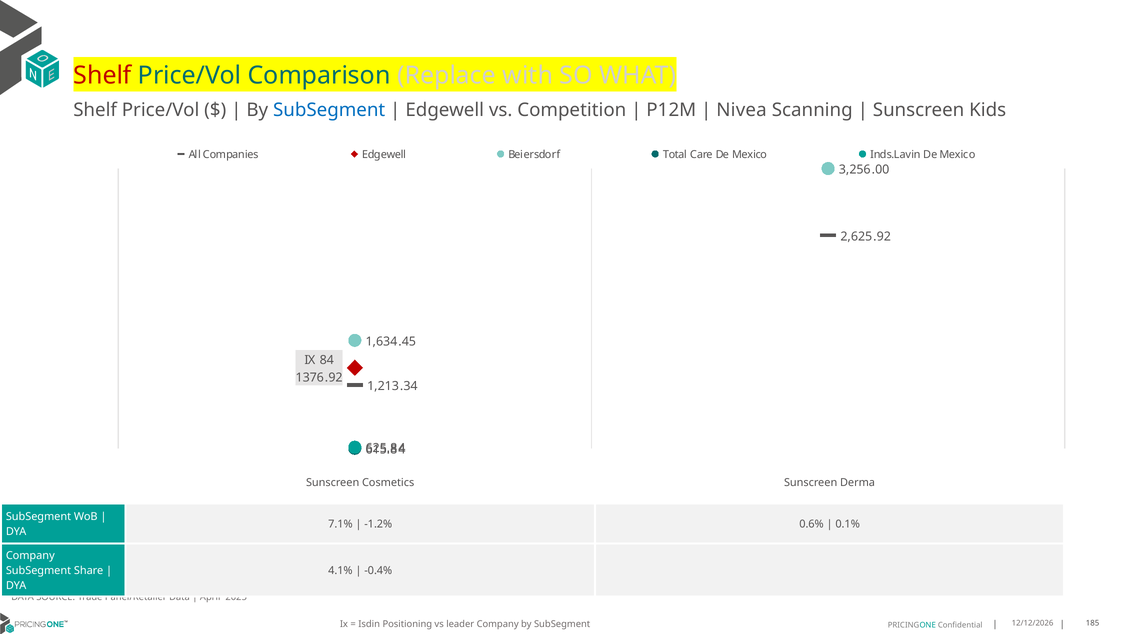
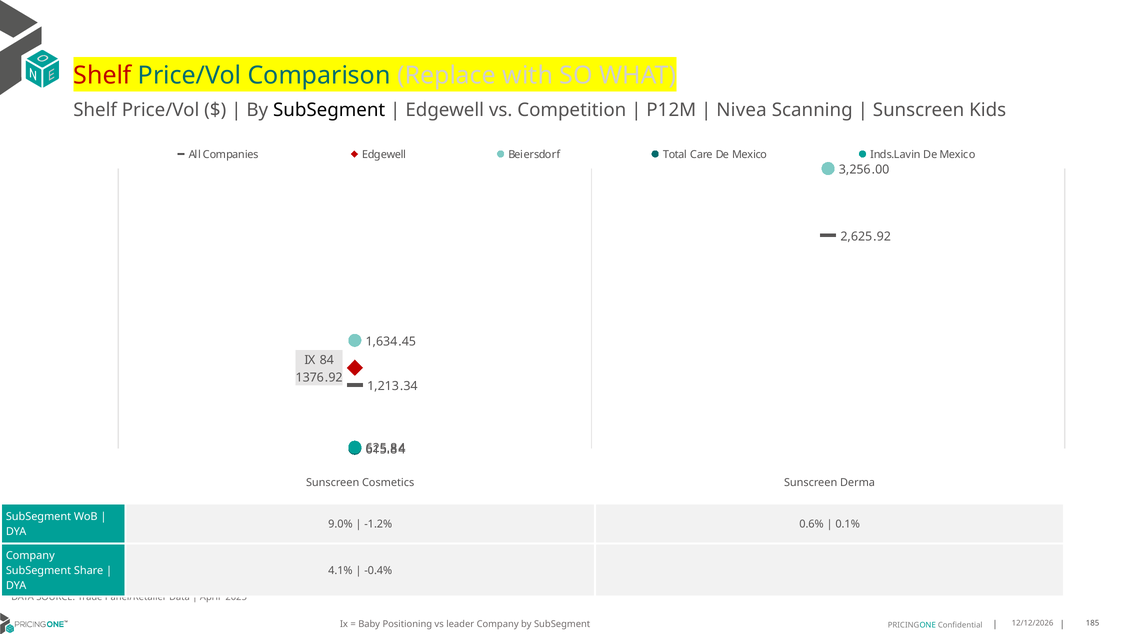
SubSegment at (329, 110) colour: blue -> black
7.1%: 7.1% -> 9.0%
Isdin: Isdin -> Baby
